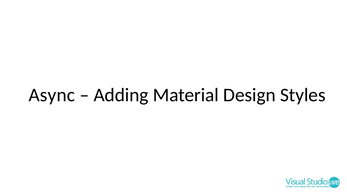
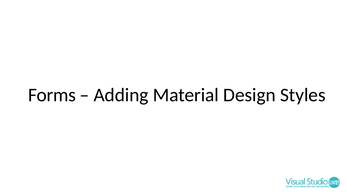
Async: Async -> Forms
